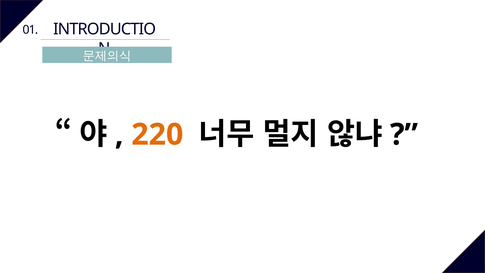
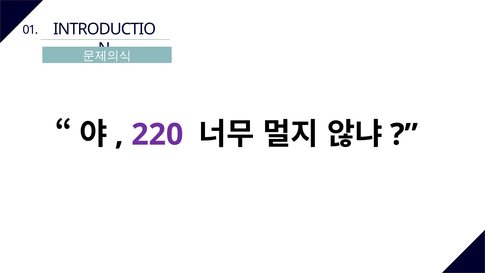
220 colour: orange -> purple
